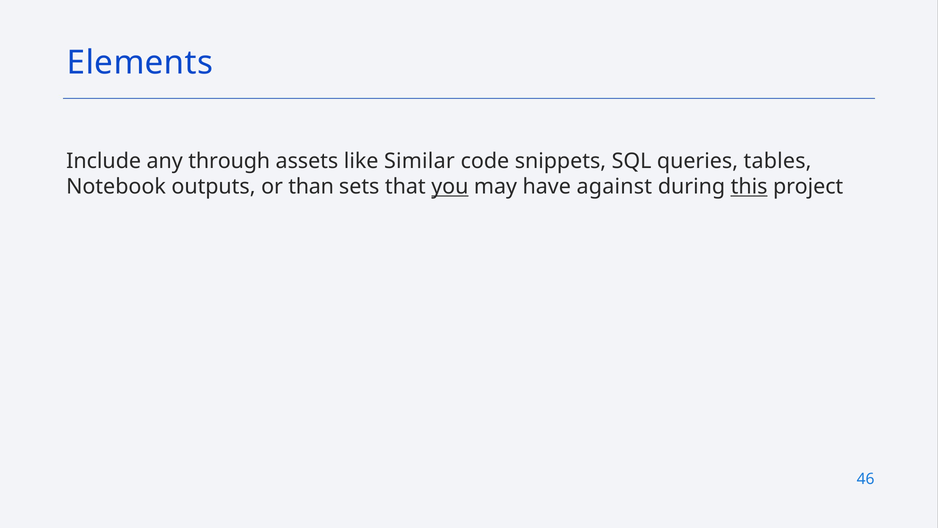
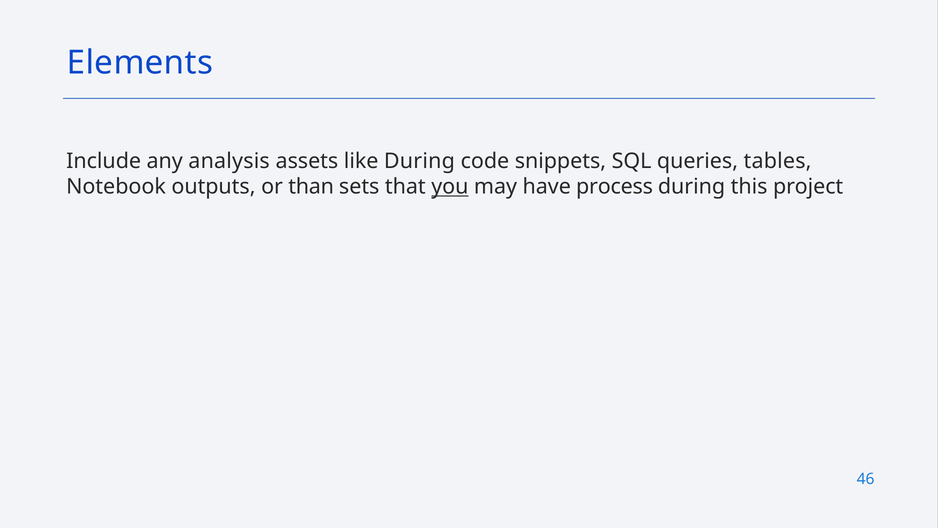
through: through -> analysis
like Similar: Similar -> During
against: against -> process
this underline: present -> none
